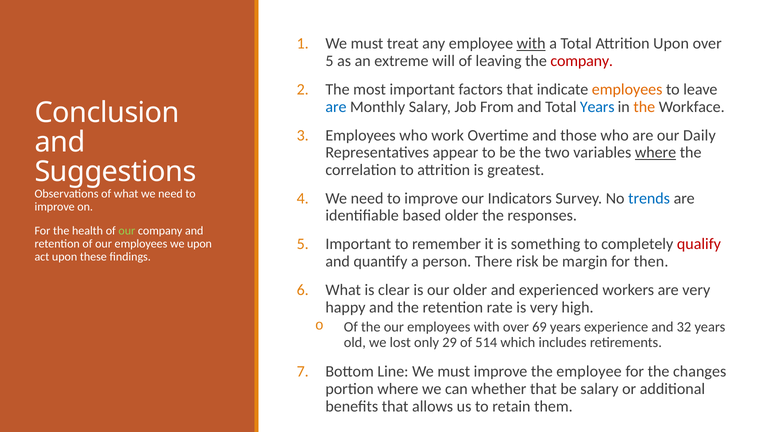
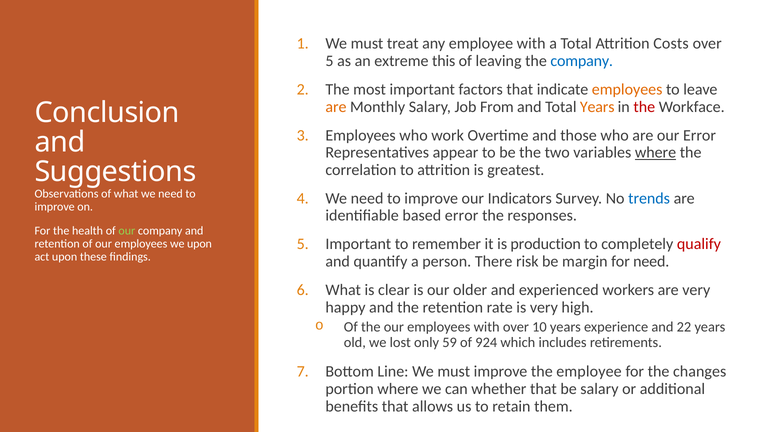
with at (531, 44) underline: present -> none
Attrition Upon: Upon -> Costs
will: will -> this
company at (582, 61) colour: red -> blue
are at (336, 107) colour: blue -> orange
Years at (597, 107) colour: blue -> orange
the at (644, 107) colour: orange -> red
our Daily: Daily -> Error
based older: older -> error
something: something -> production
for then: then -> need
69: 69 -> 10
32: 32 -> 22
29: 29 -> 59
514: 514 -> 924
